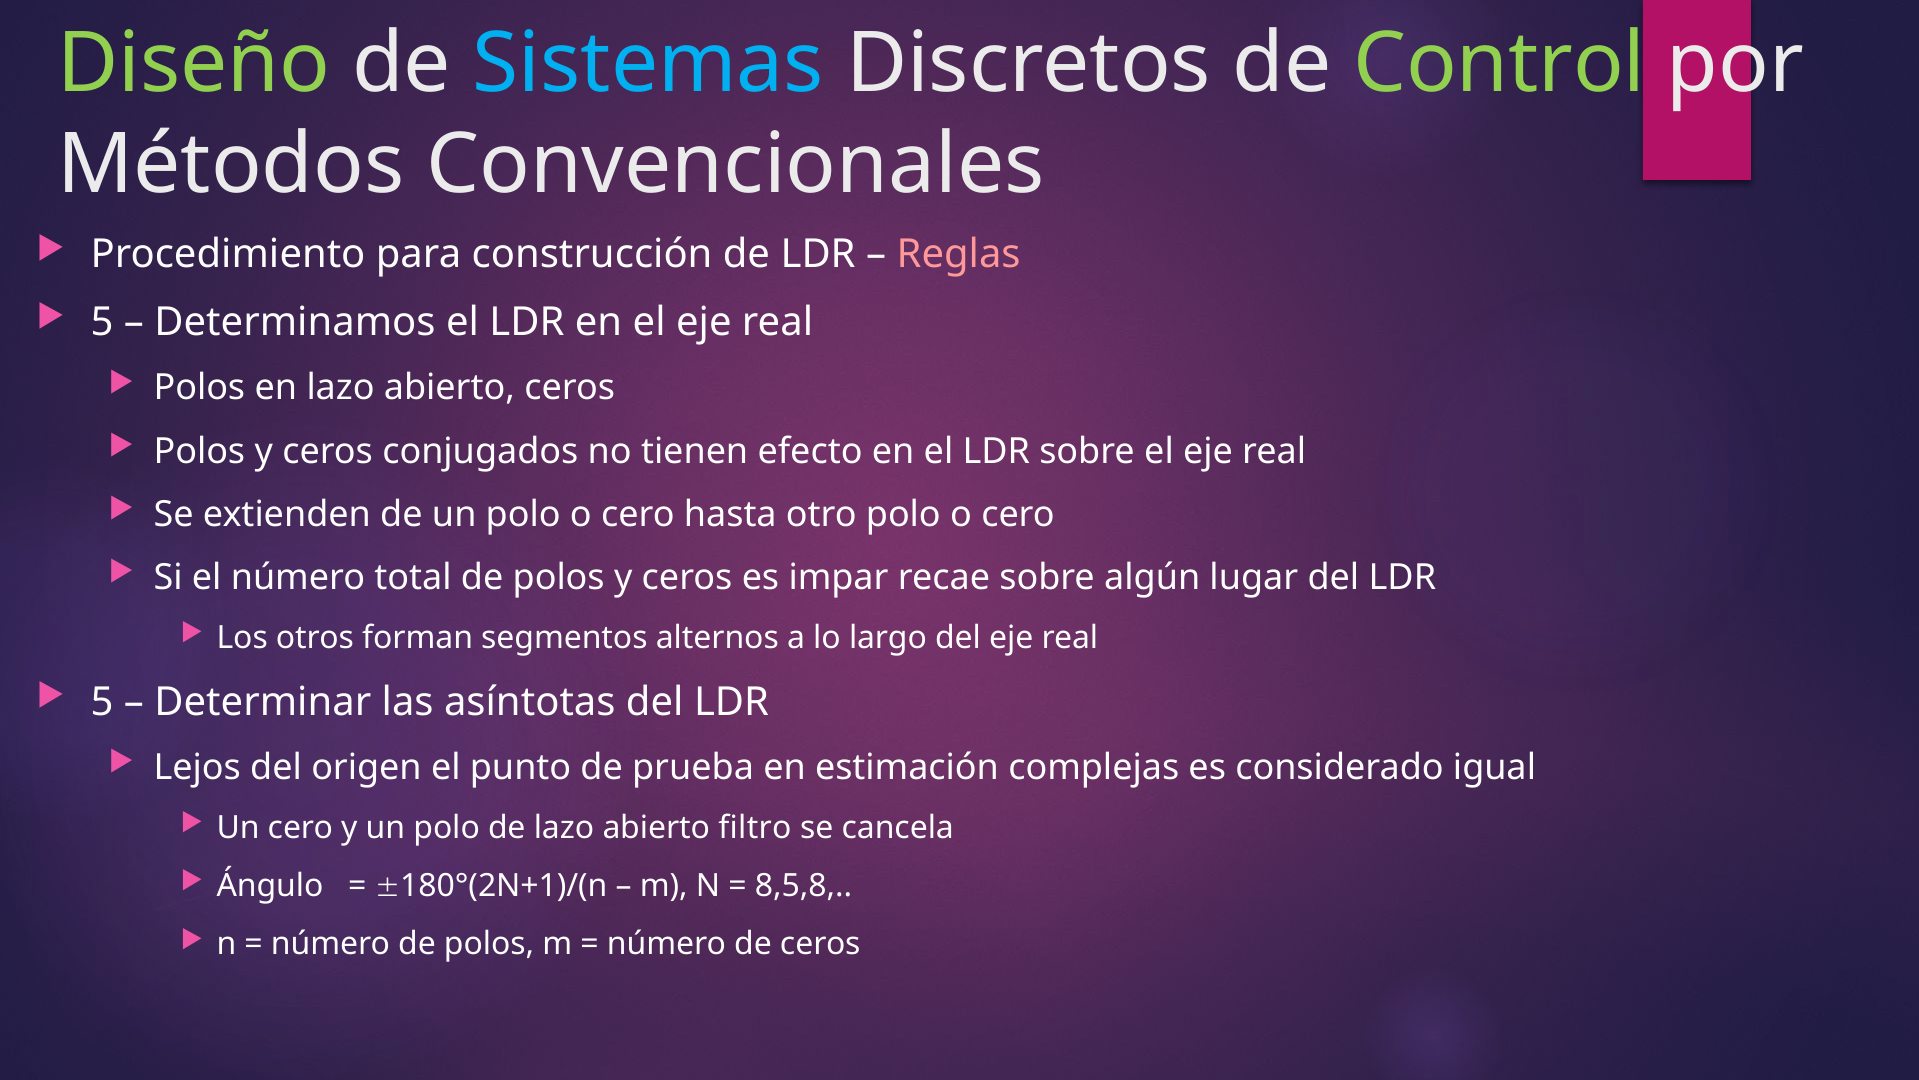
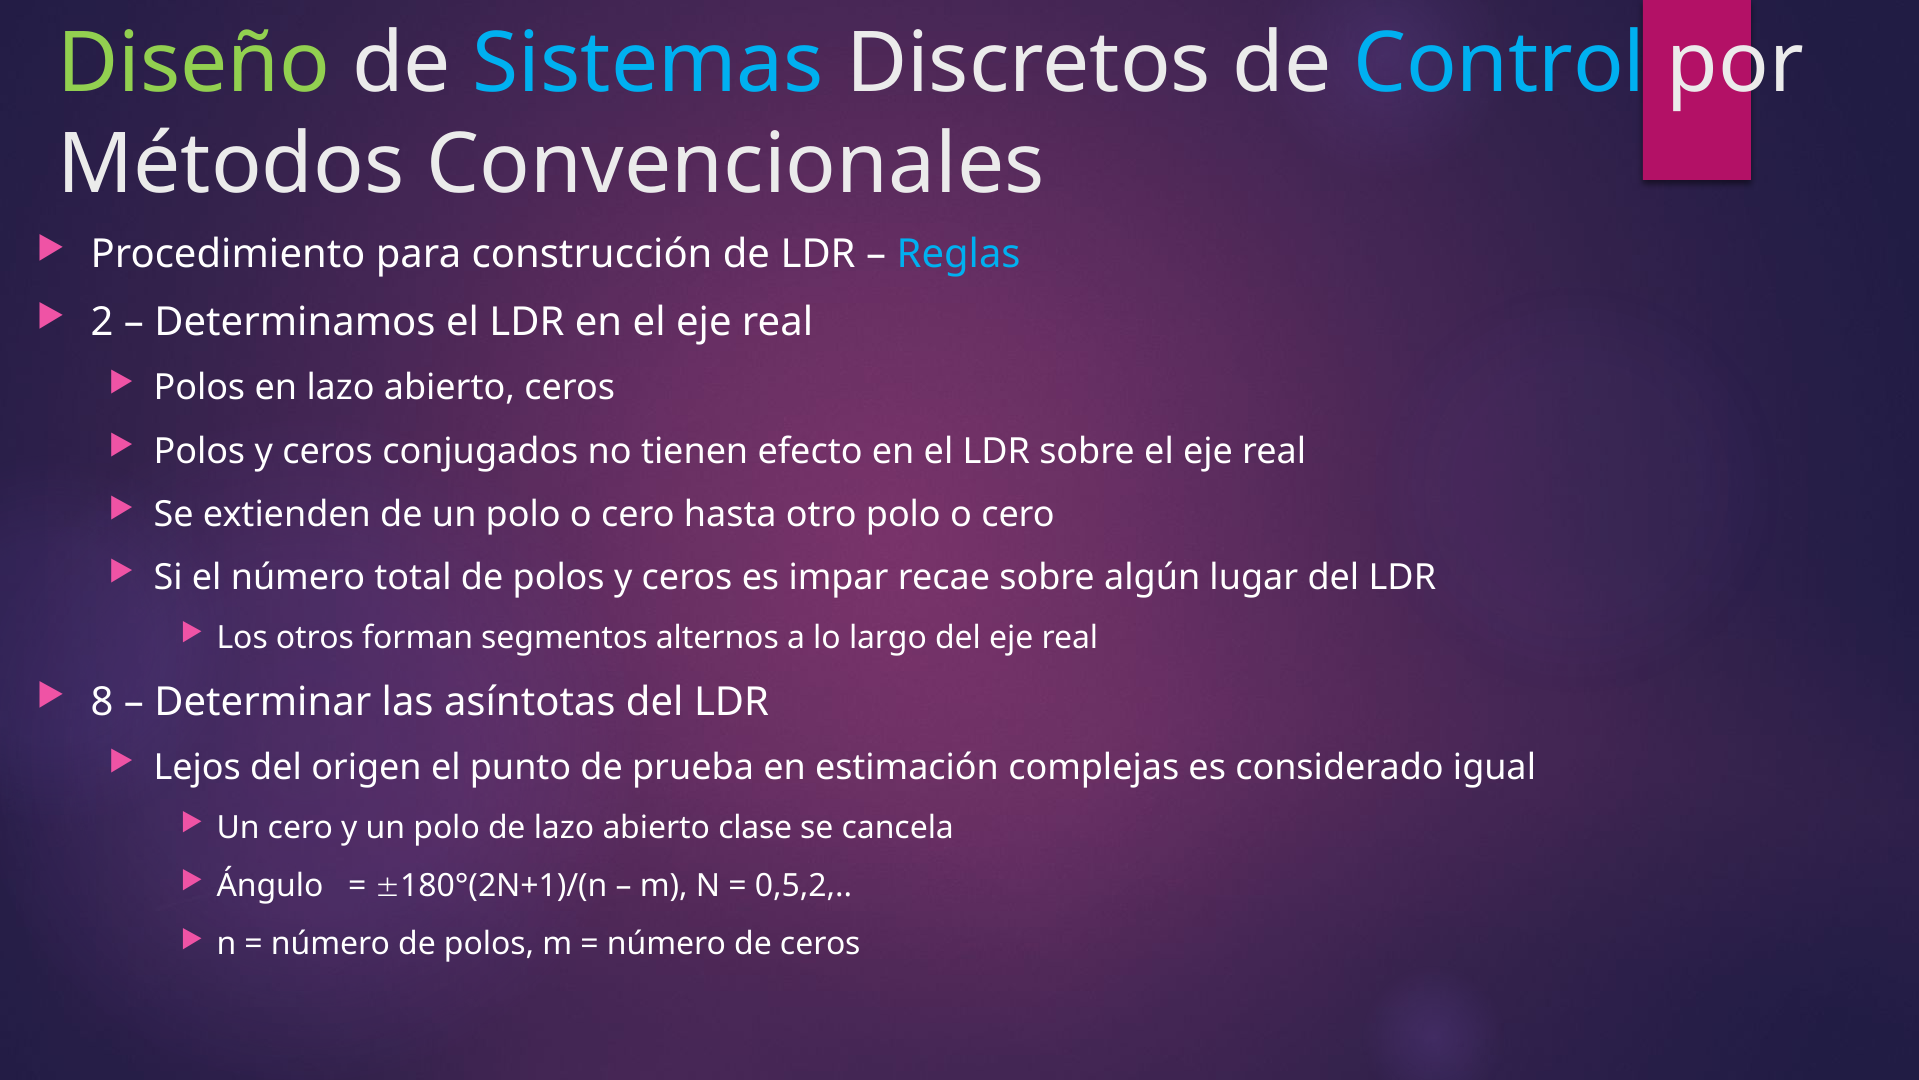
Control colour: light green -> light blue
Reglas colour: pink -> light blue
5 at (102, 322): 5 -> 2
5 at (102, 702): 5 -> 8
filtro: filtro -> clase
8,5,8: 8,5,8 -> 0,5,2
